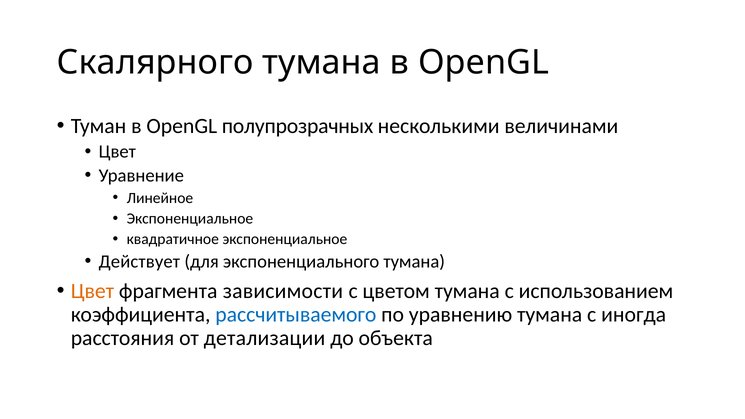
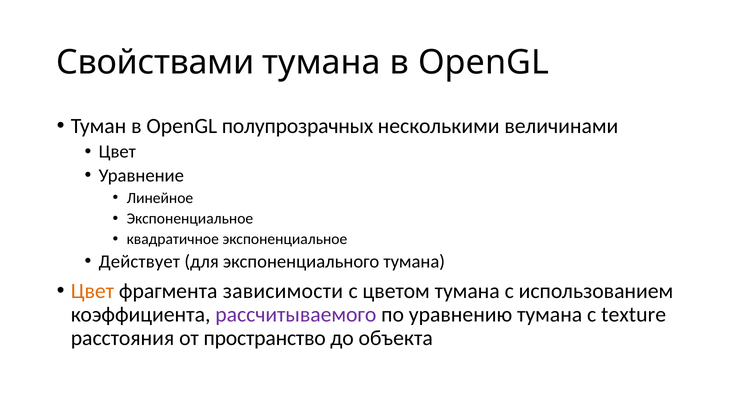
Скалярного: Скалярного -> Свойствами
рассчитываемого colour: blue -> purple
иногда: иногда -> texture
детализации: детализации -> пространство
